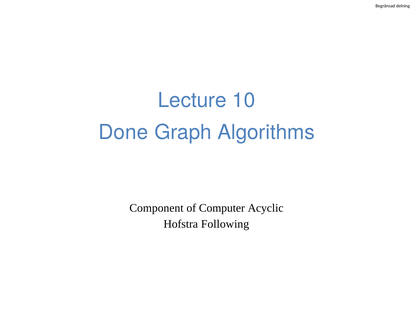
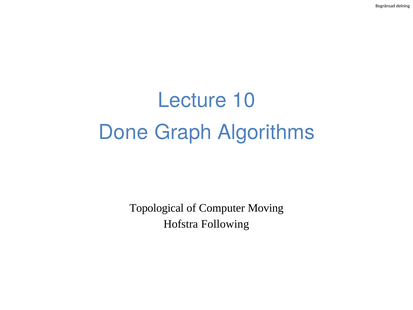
Component: Component -> Topological
Acyclic: Acyclic -> Moving
